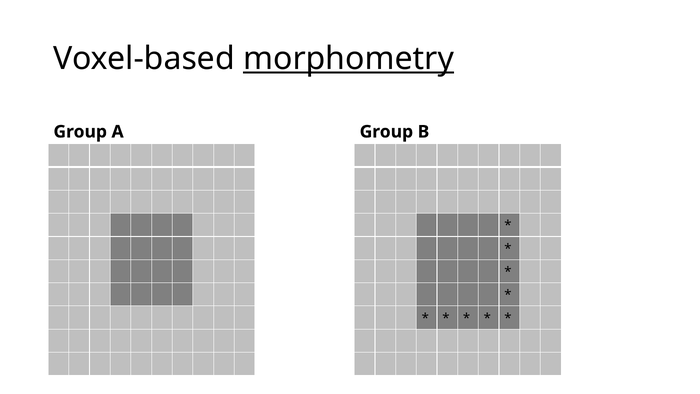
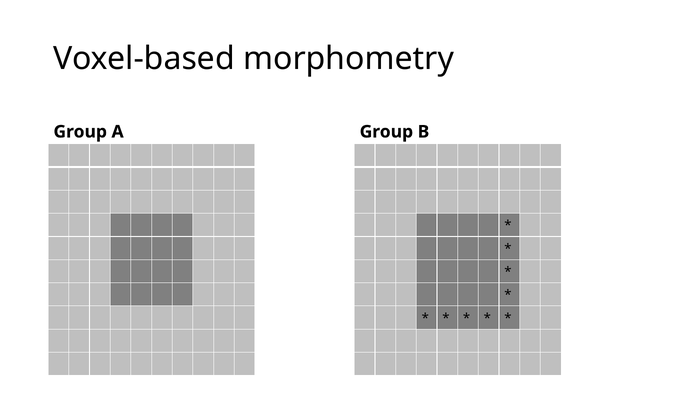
morphometry underline: present -> none
